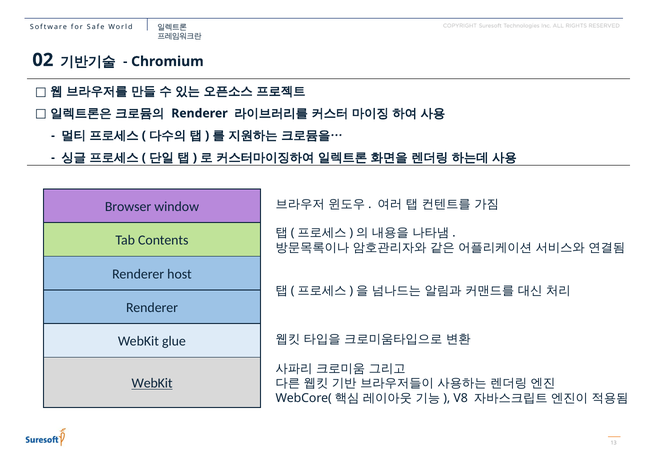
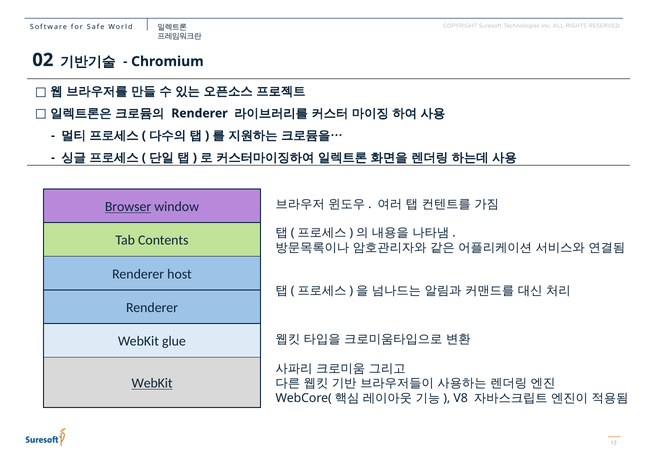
Browser underline: none -> present
